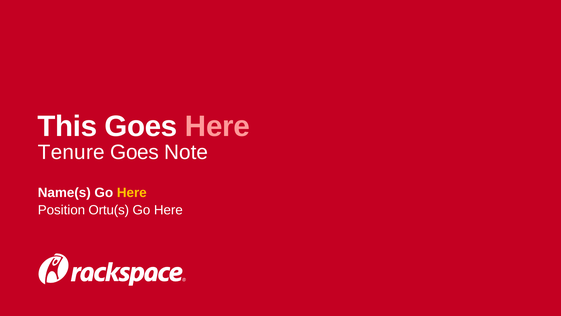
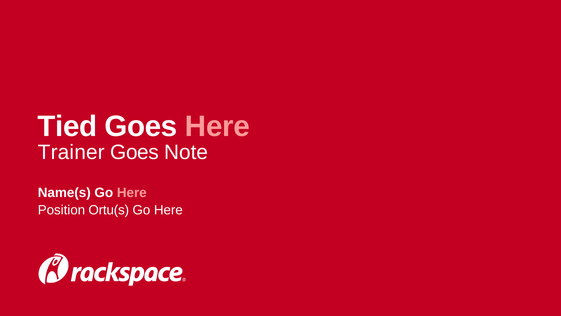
This: This -> Tied
Tenure: Tenure -> Trainer
Here at (132, 193) colour: yellow -> pink
